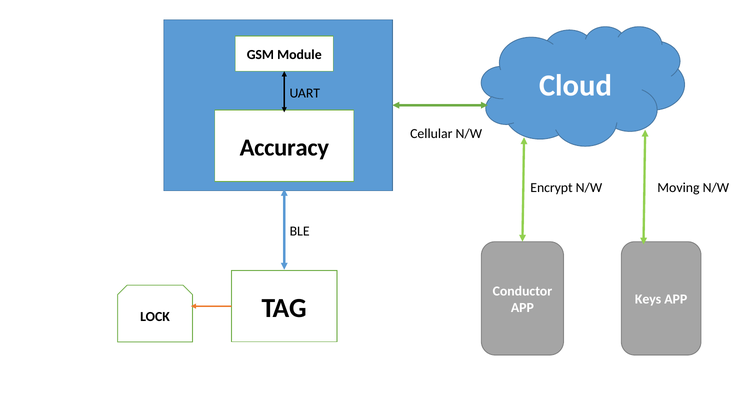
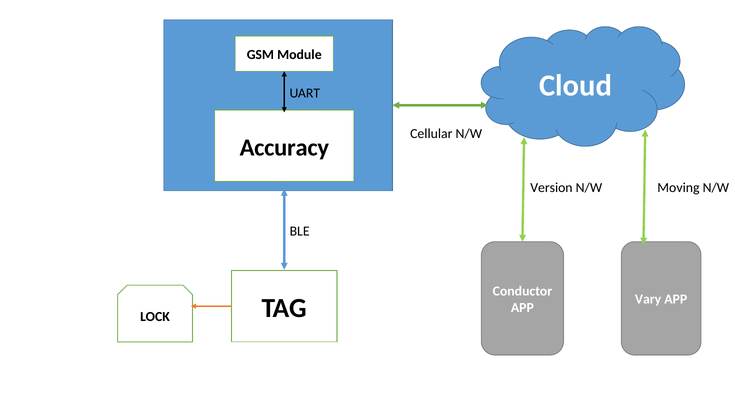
Encrypt: Encrypt -> Version
Keys: Keys -> Vary
